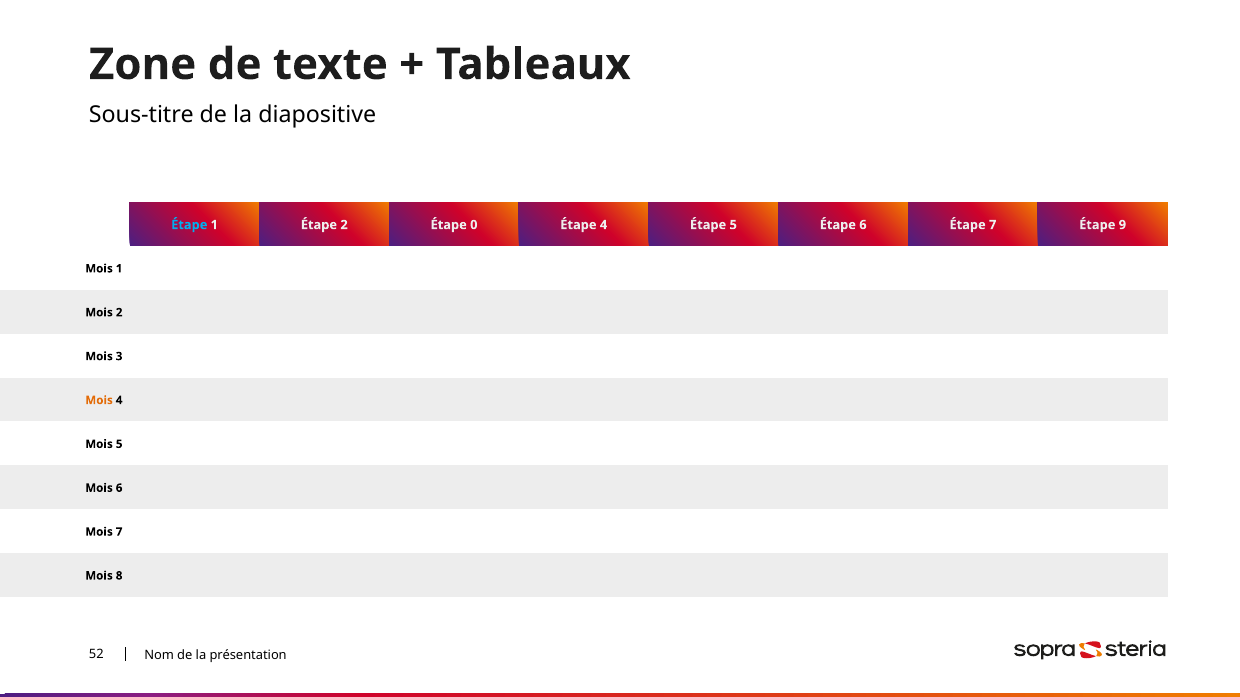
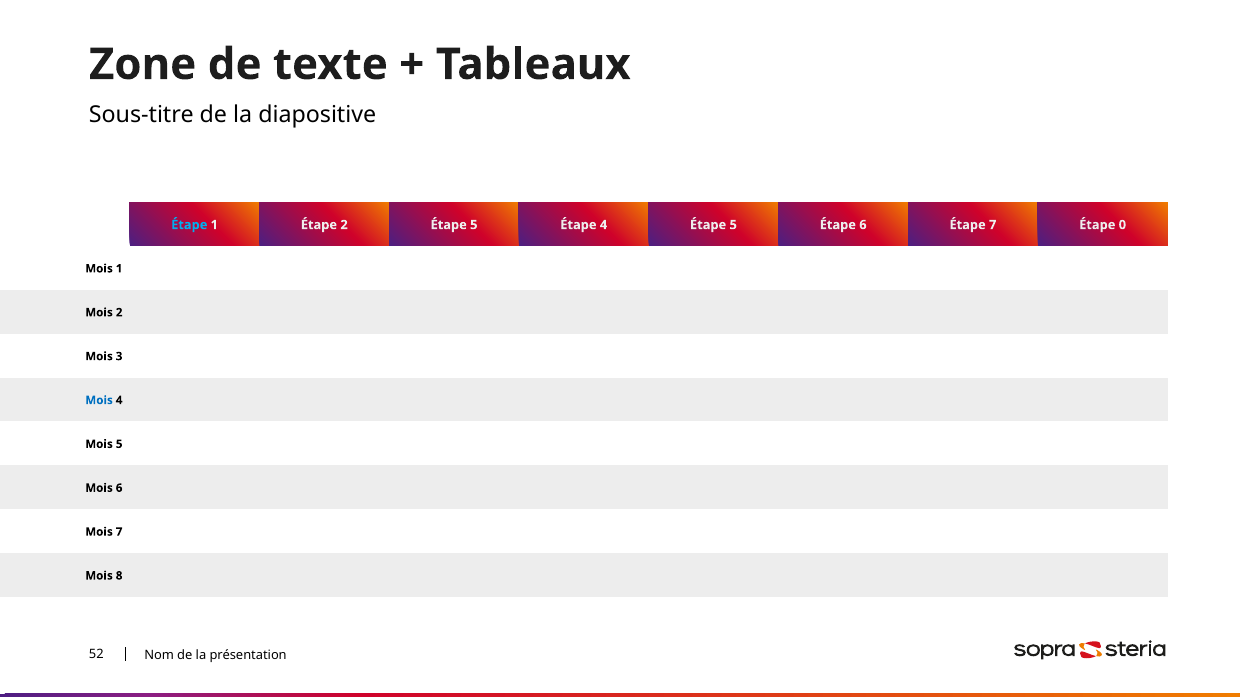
2 Étape 0: 0 -> 5
9: 9 -> 0
Mois at (99, 400) colour: orange -> blue
